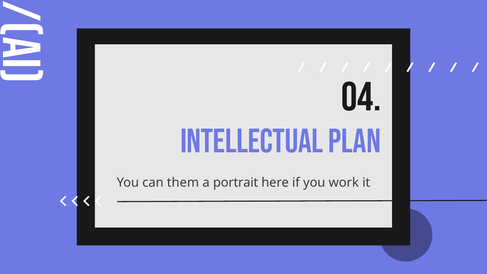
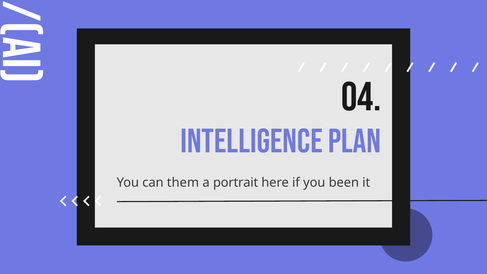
INTELLECTUAL: INTELLECTUAL -> INTELLIGENCE
work: work -> been
